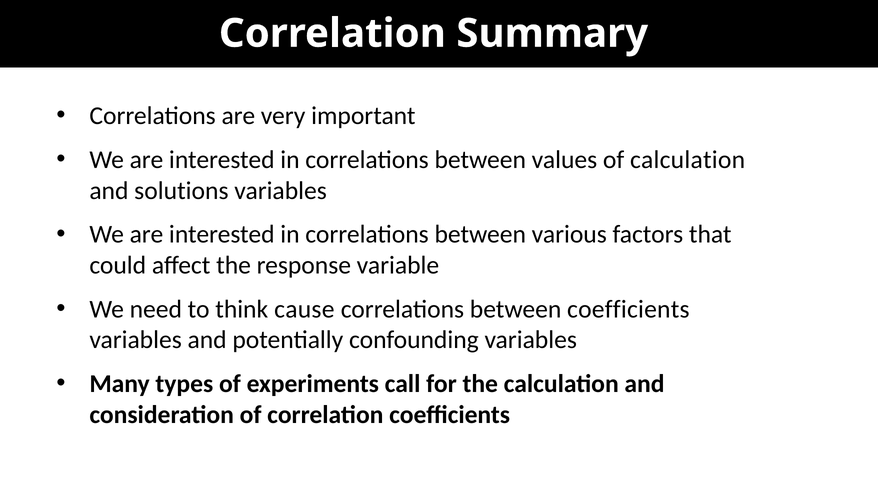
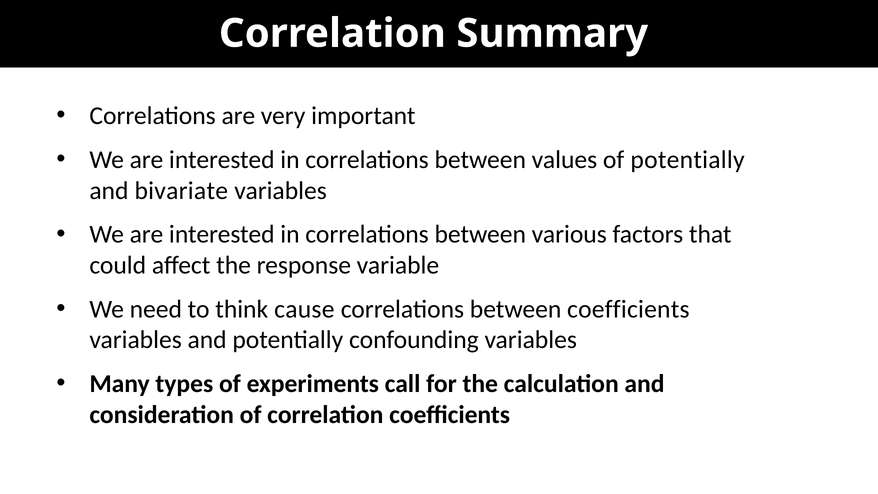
of calculation: calculation -> potentially
solutions: solutions -> bivariate
